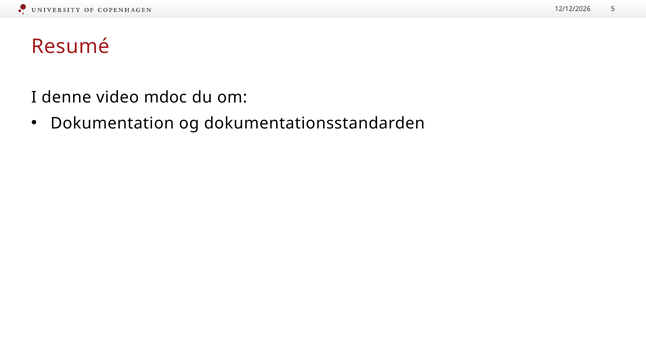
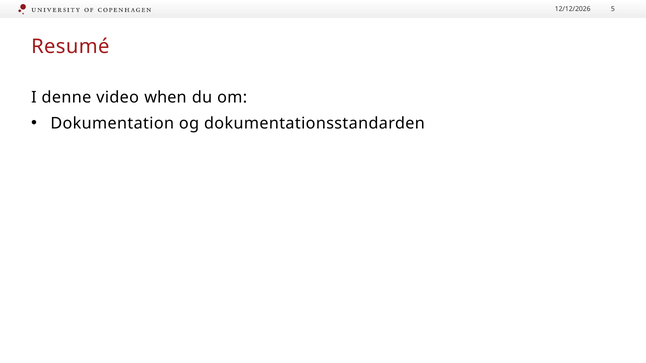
mdoc: mdoc -> when
